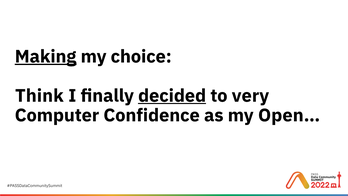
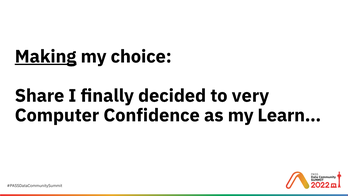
Think: Think -> Share
decided underline: present -> none
Open…: Open… -> Learn…
